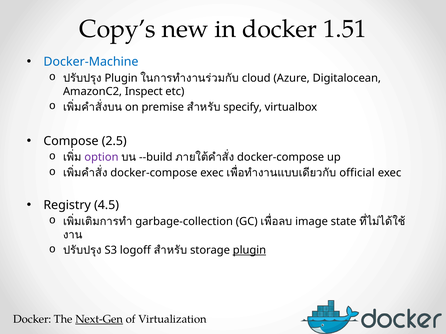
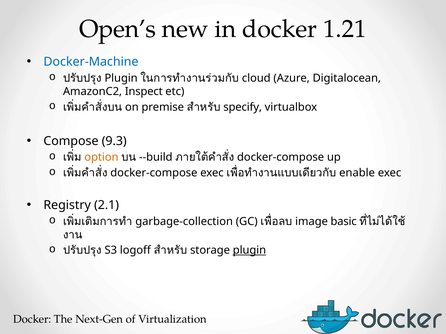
Copy’s: Copy’s -> Open’s
1.51: 1.51 -> 1.21
2.5: 2.5 -> 9.3
option colour: purple -> orange
official: official -> enable
4.5: 4.5 -> 2.1
state: state -> basic
Next-Gen underline: present -> none
